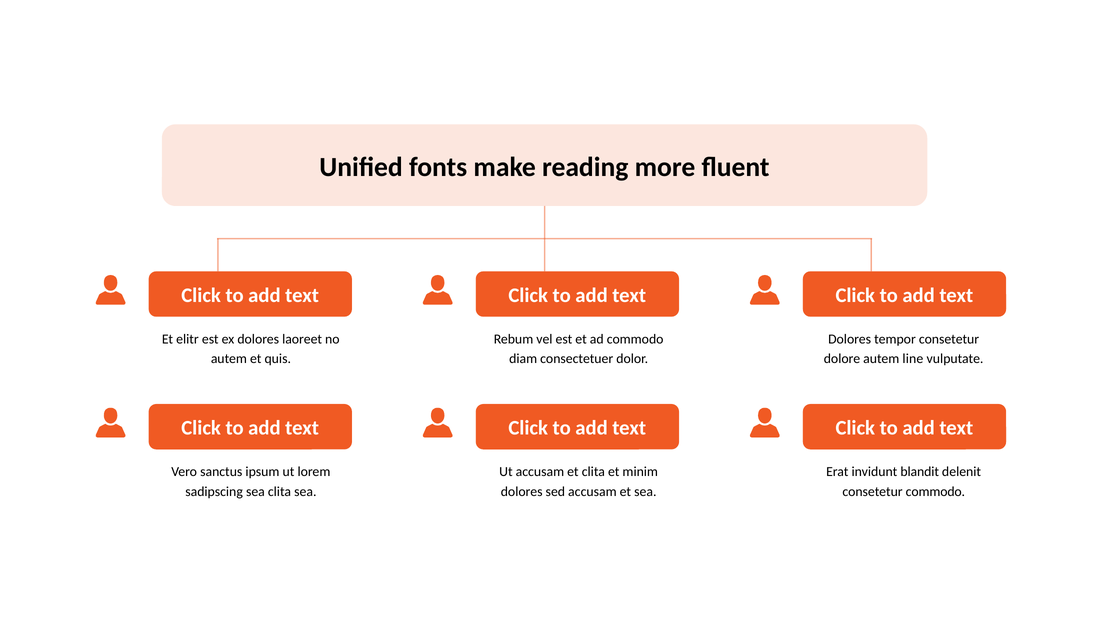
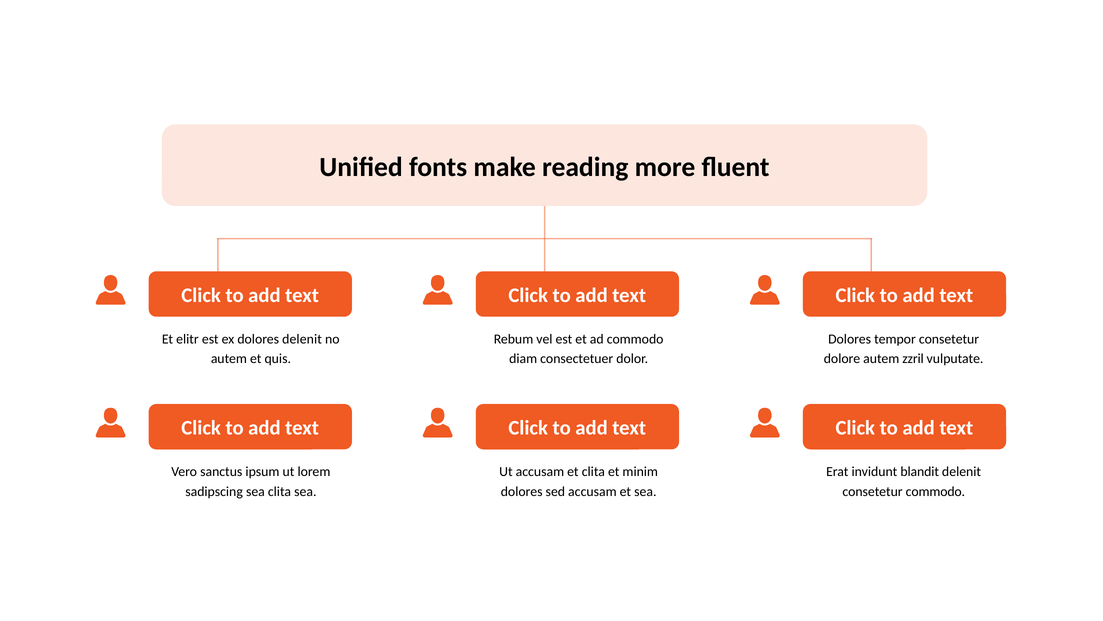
dolores laoreet: laoreet -> delenit
line: line -> zzril
